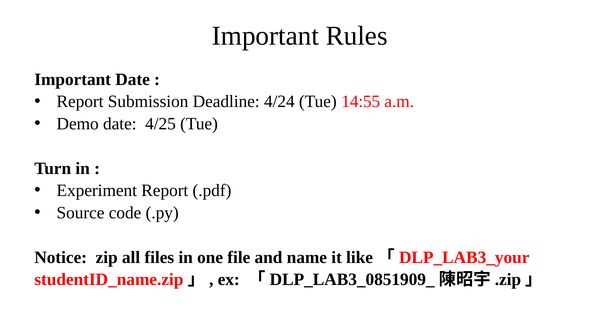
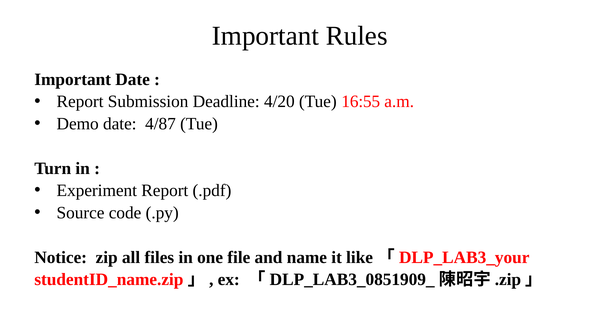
4/24: 4/24 -> 4/20
14:55: 14:55 -> 16:55
4/25: 4/25 -> 4/87
